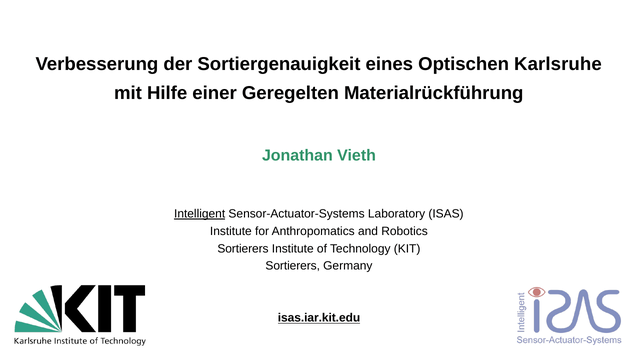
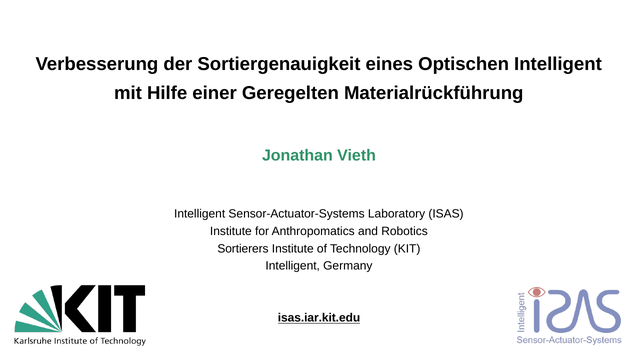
Optischen Karlsruhe: Karlsruhe -> Intelligent
Intelligent at (200, 214) underline: present -> none
Sortierers at (293, 266): Sortierers -> Intelligent
